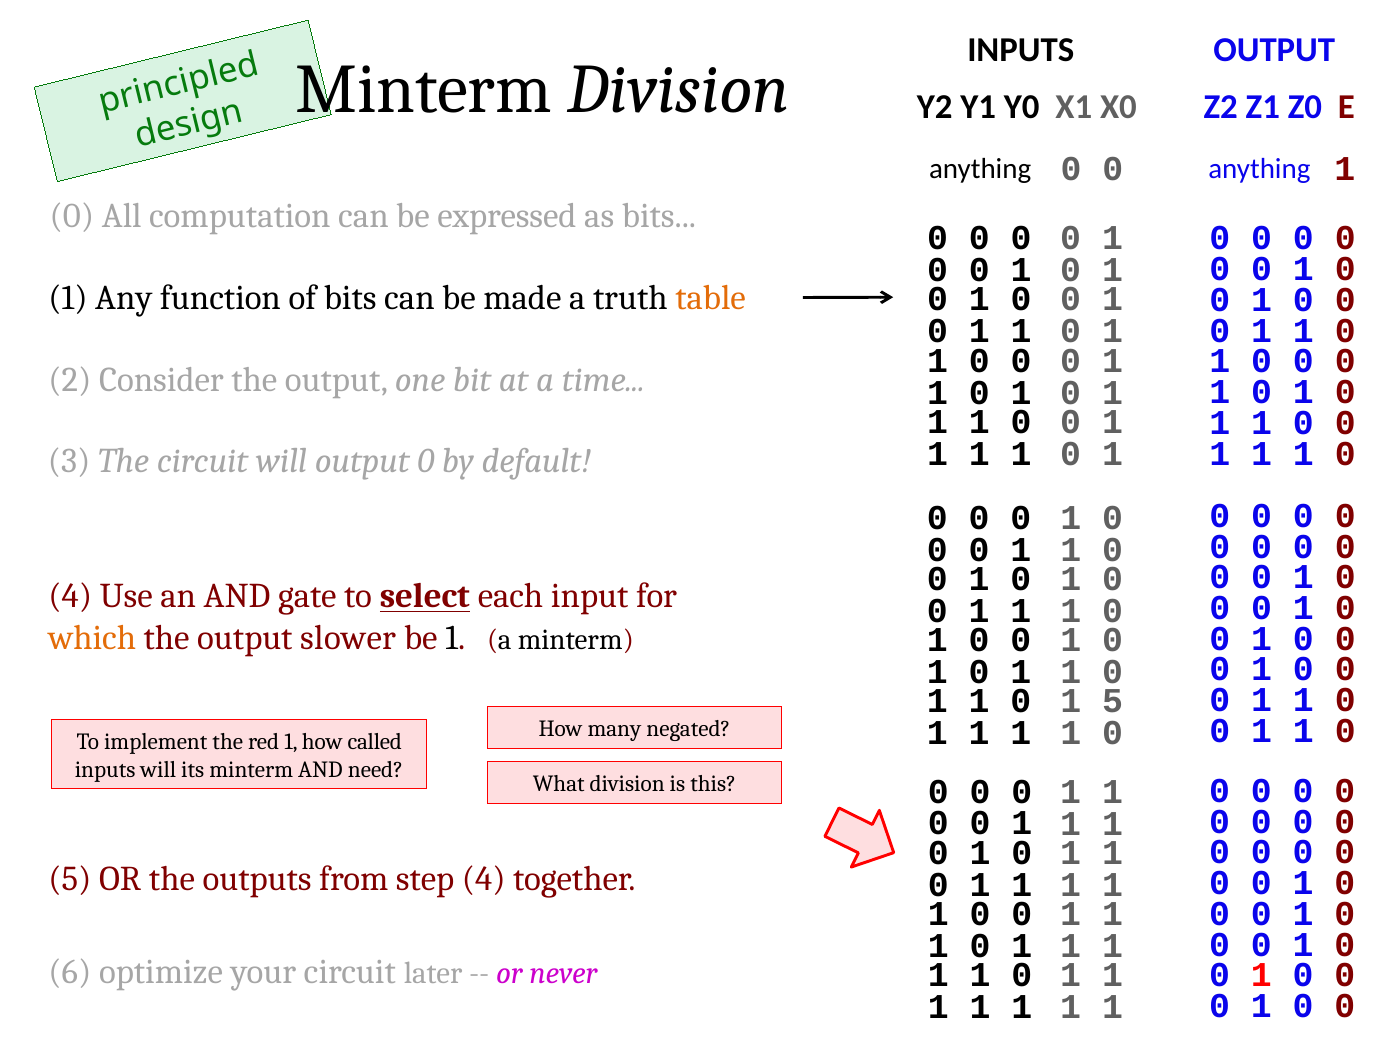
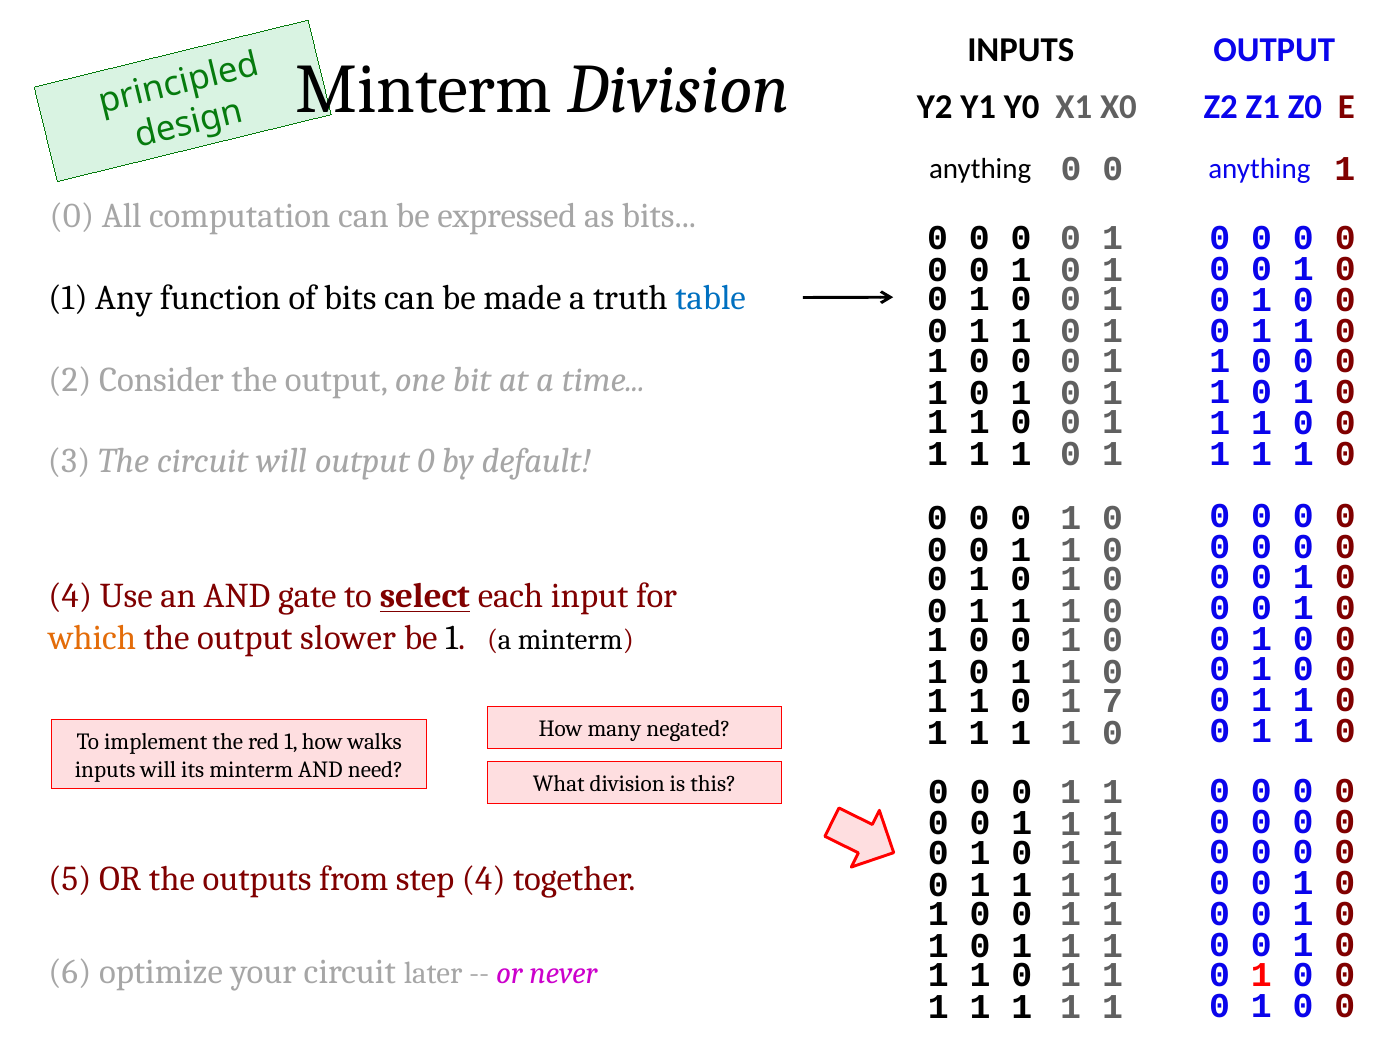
table colour: orange -> blue
1 5: 5 -> 7
called: called -> walks
